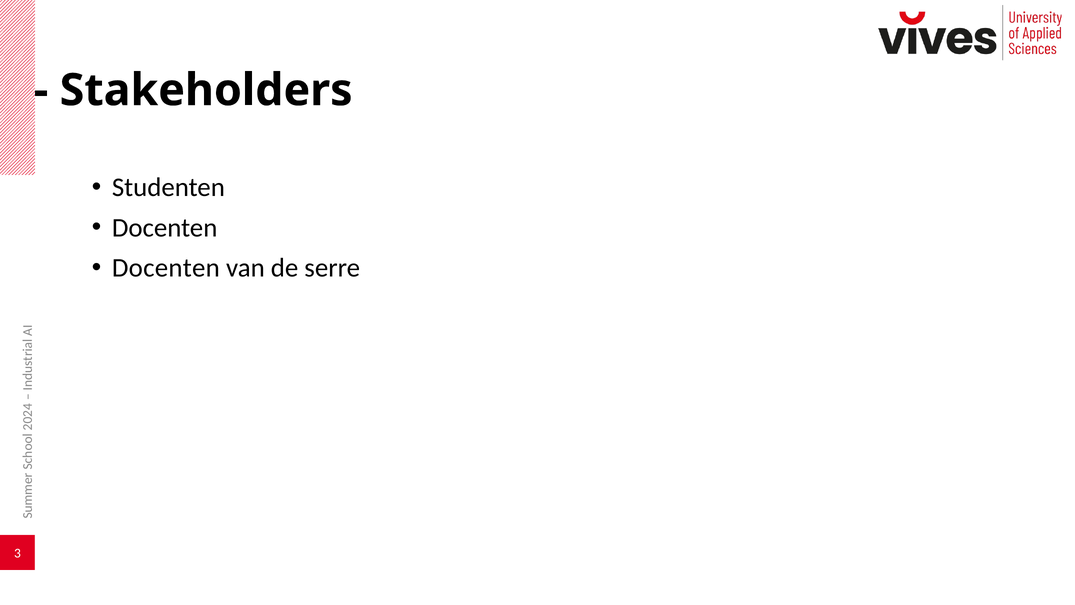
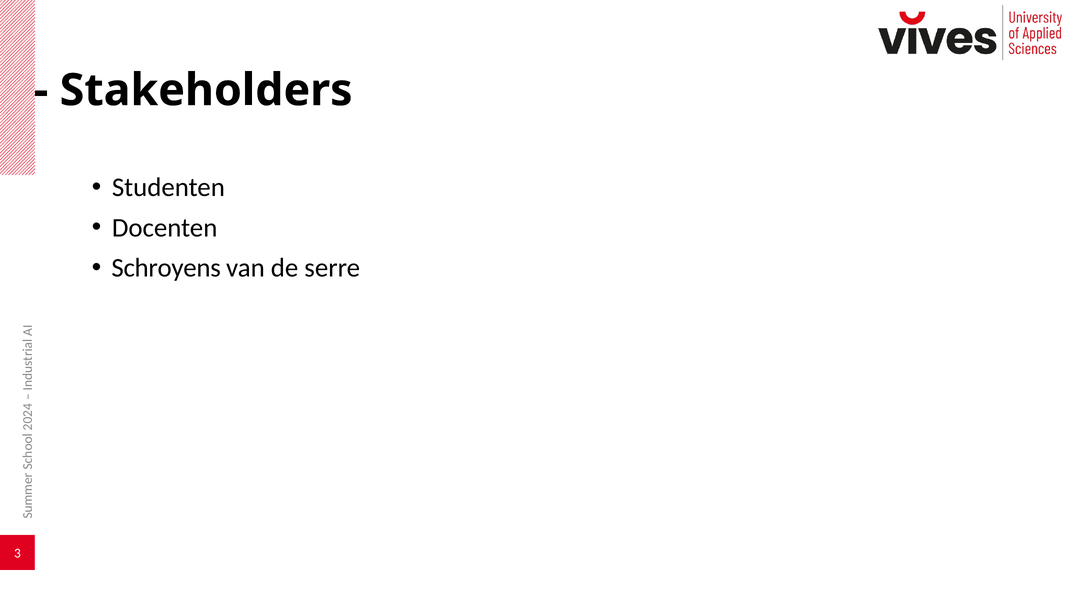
Docenten at (166, 268): Docenten -> Schroyens
